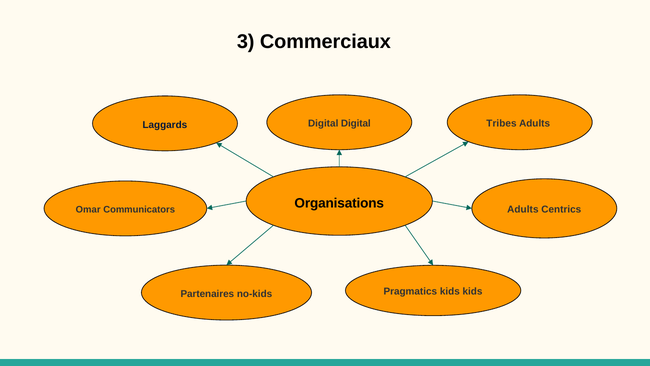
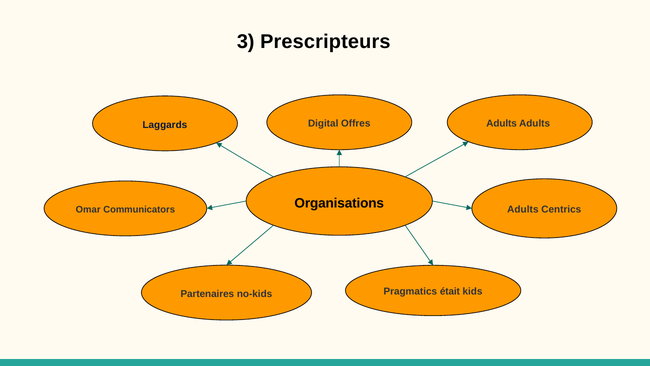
Commerciaux: Commerciaux -> Prescripteurs
Digital Digital: Digital -> Offres
Tribes at (501, 123): Tribes -> Adults
Pragmatics kids: kids -> était
